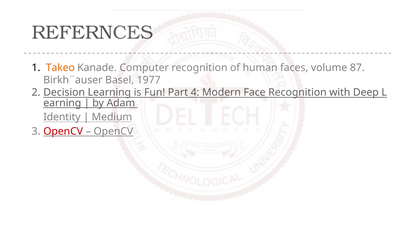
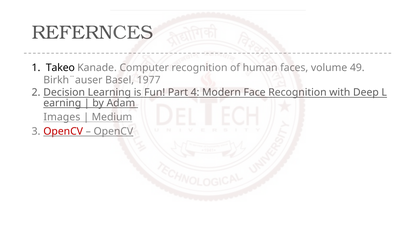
Takeo colour: orange -> black
87: 87 -> 49
Identity: Identity -> Images
